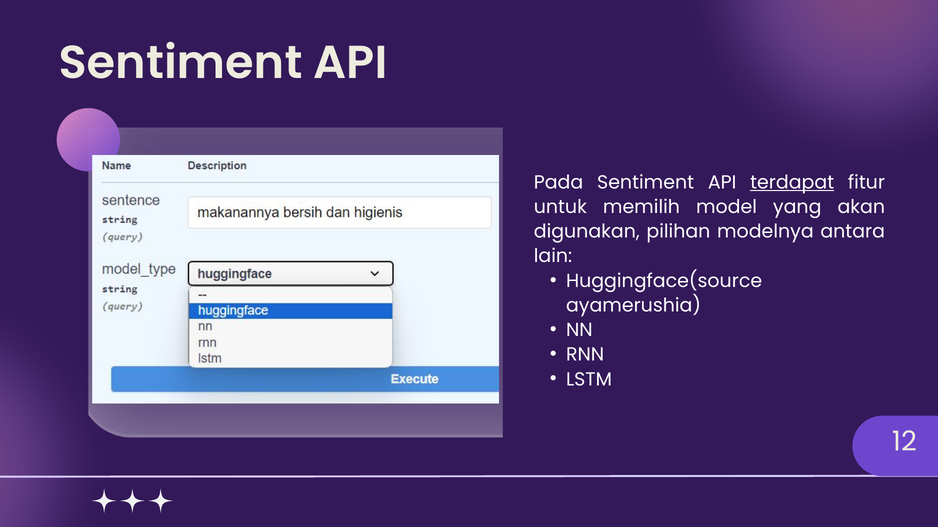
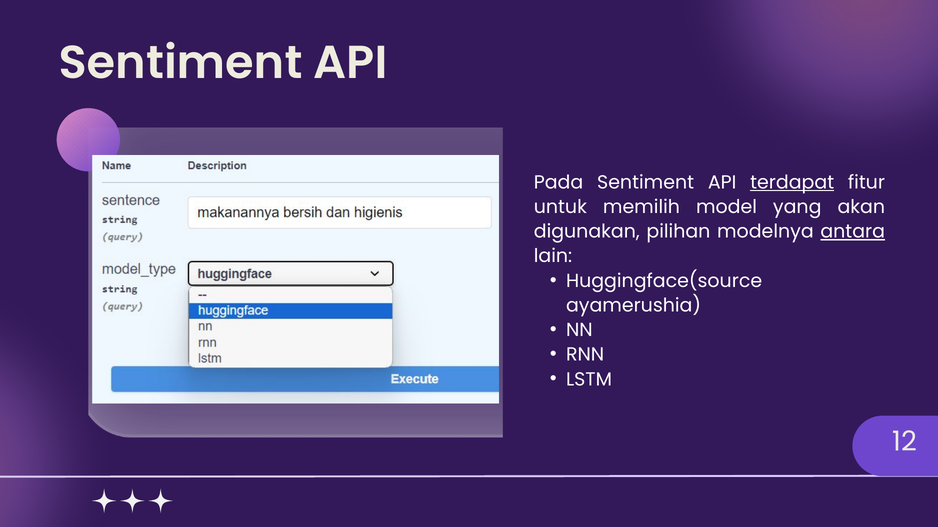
antara underline: none -> present
